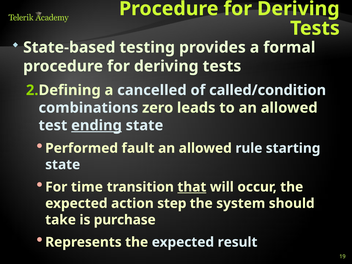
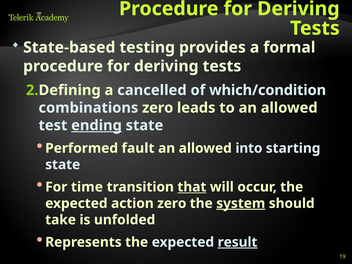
called/condition: called/condition -> which/condition
rule: rule -> into
action step: step -> zero
system underline: none -> present
purchase: purchase -> unfolded
result underline: none -> present
